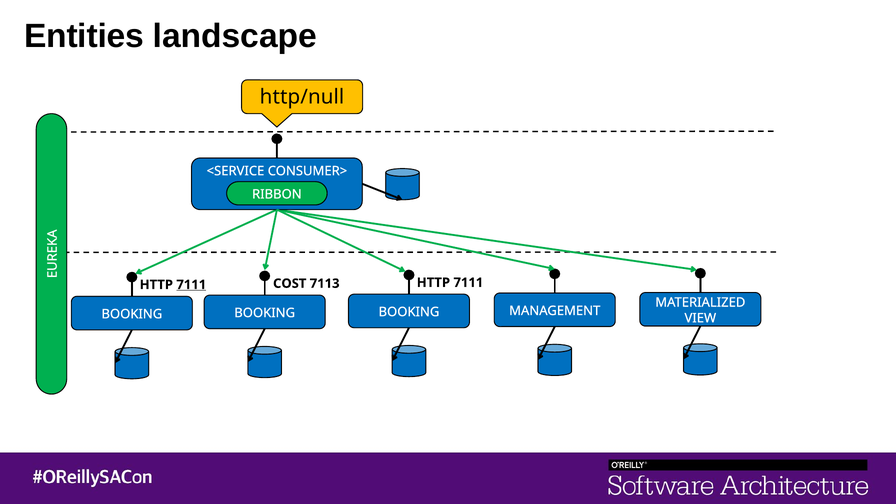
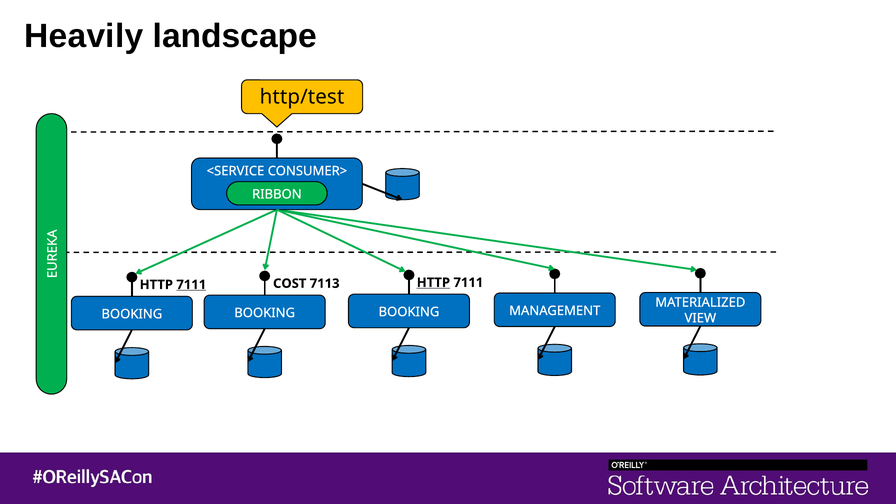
Entities: Entities -> Heavily
http/null: http/null -> http/test
HTTP at (433, 283) underline: none -> present
